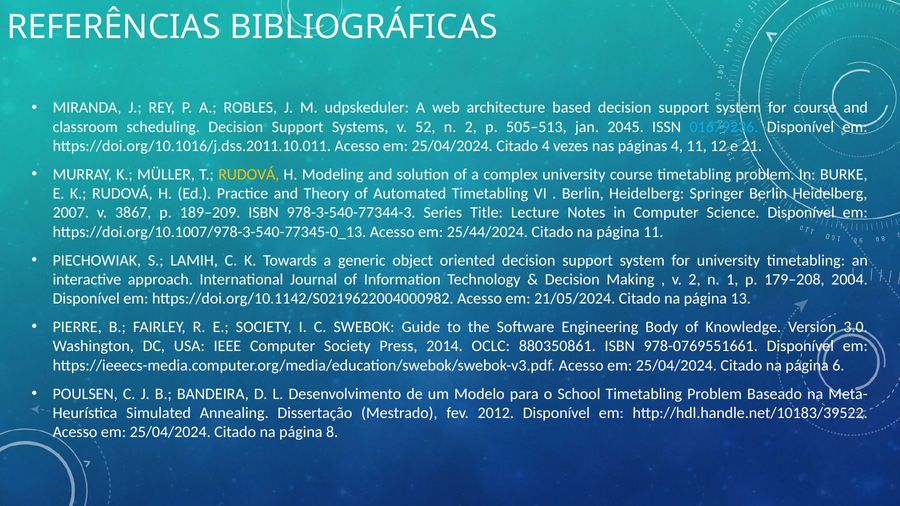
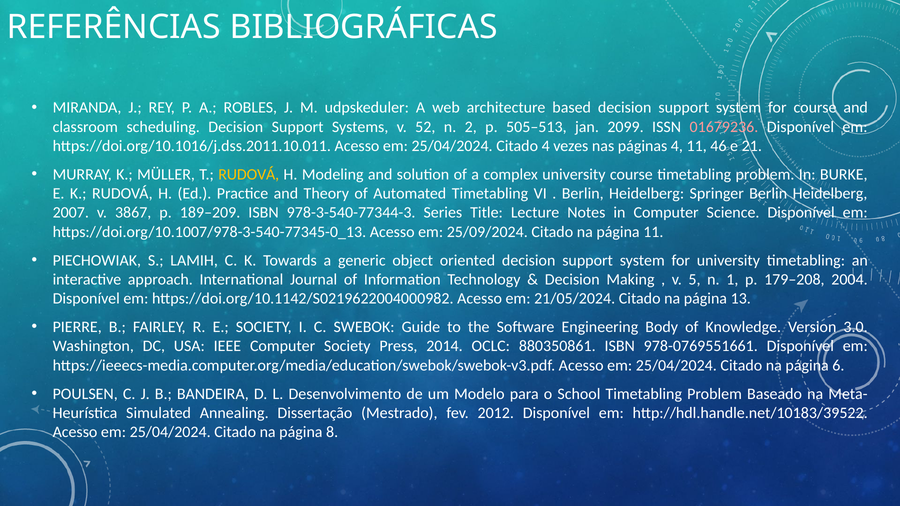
2045: 2045 -> 2099
01679236 colour: light blue -> pink
12: 12 -> 46
25/44/2024: 25/44/2024 -> 25/09/2024
v 2: 2 -> 5
